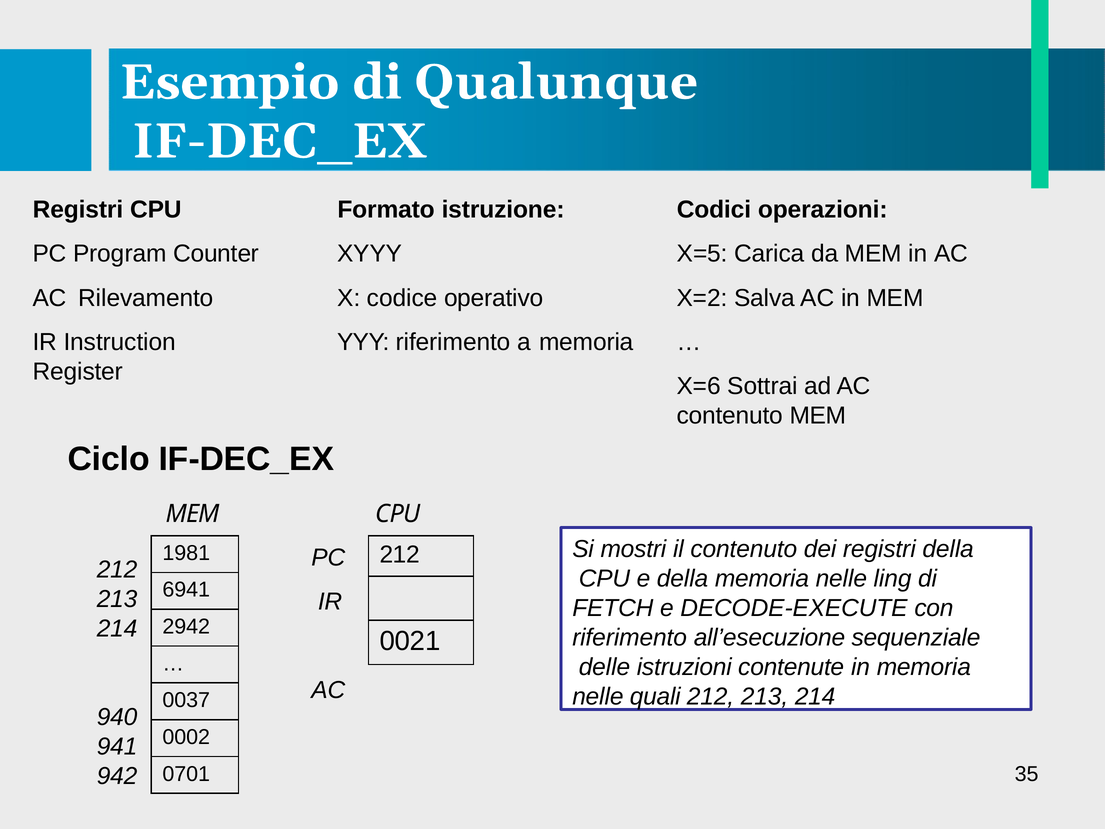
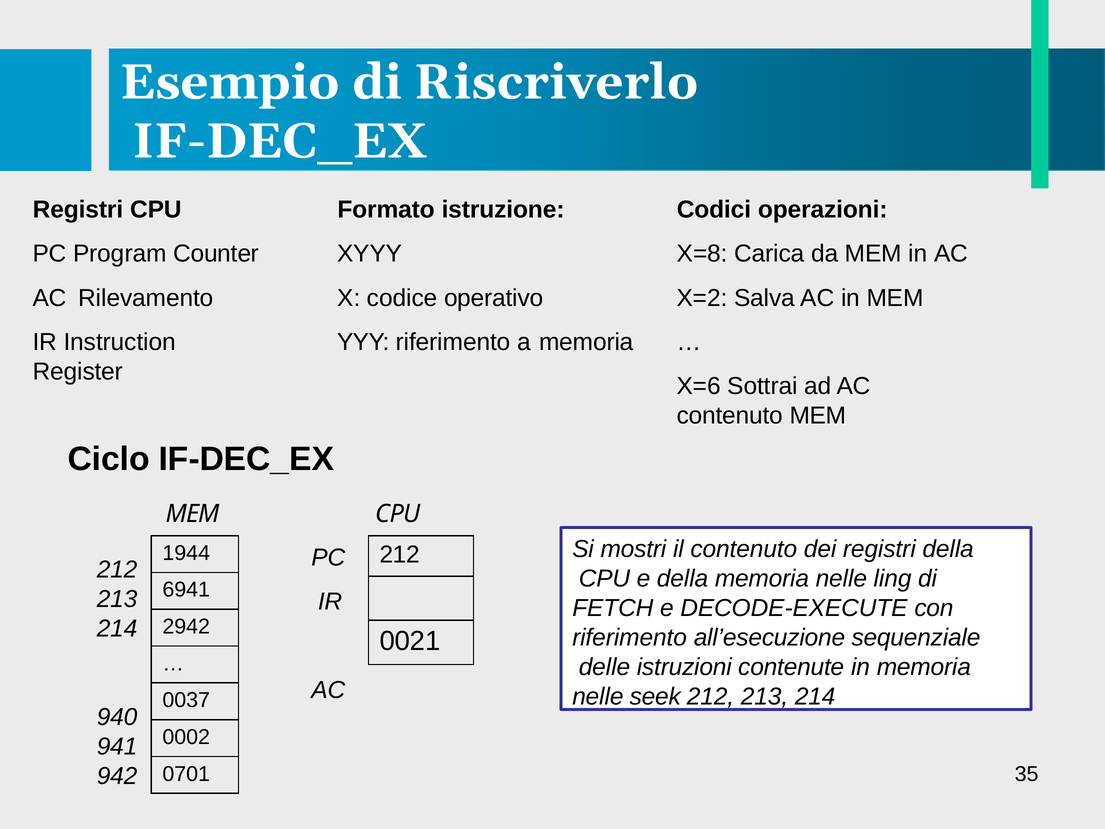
Qualunque: Qualunque -> Riscriverlo
X=5: X=5 -> X=8
1981: 1981 -> 1944
quali: quali -> seek
